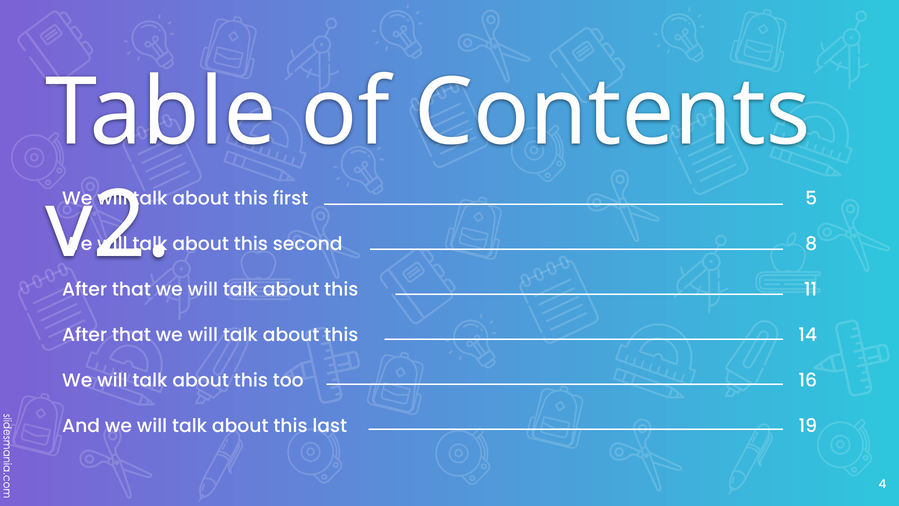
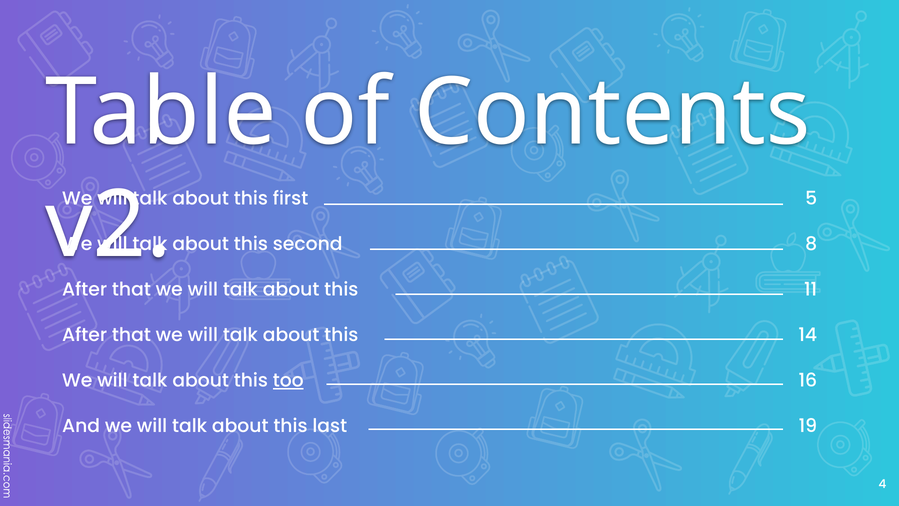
too underline: none -> present
